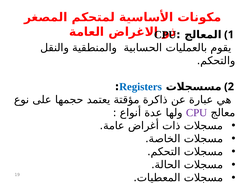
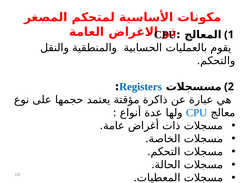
CPU at (197, 113) colour: purple -> blue
